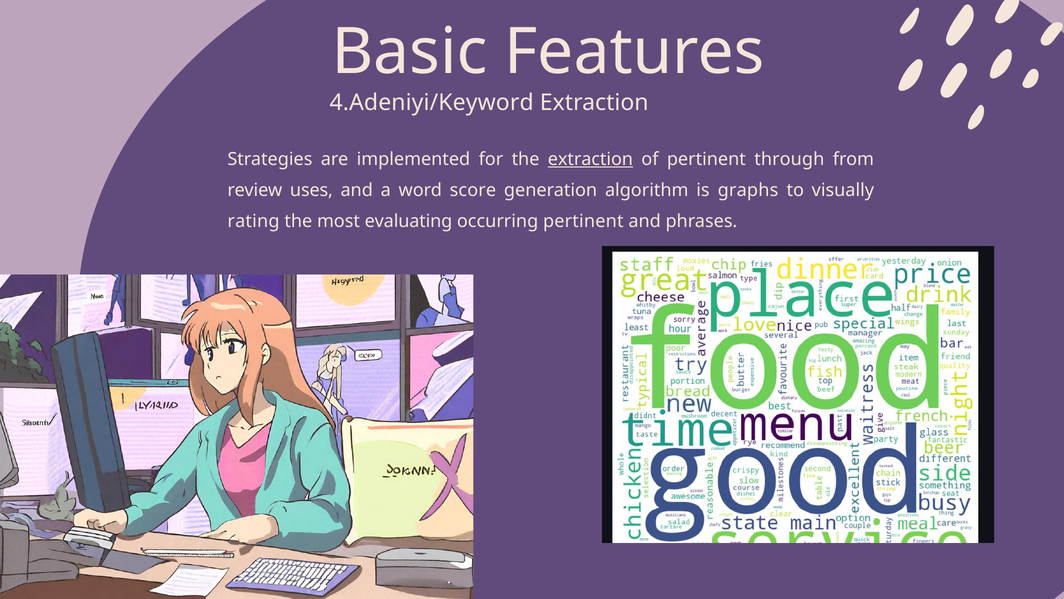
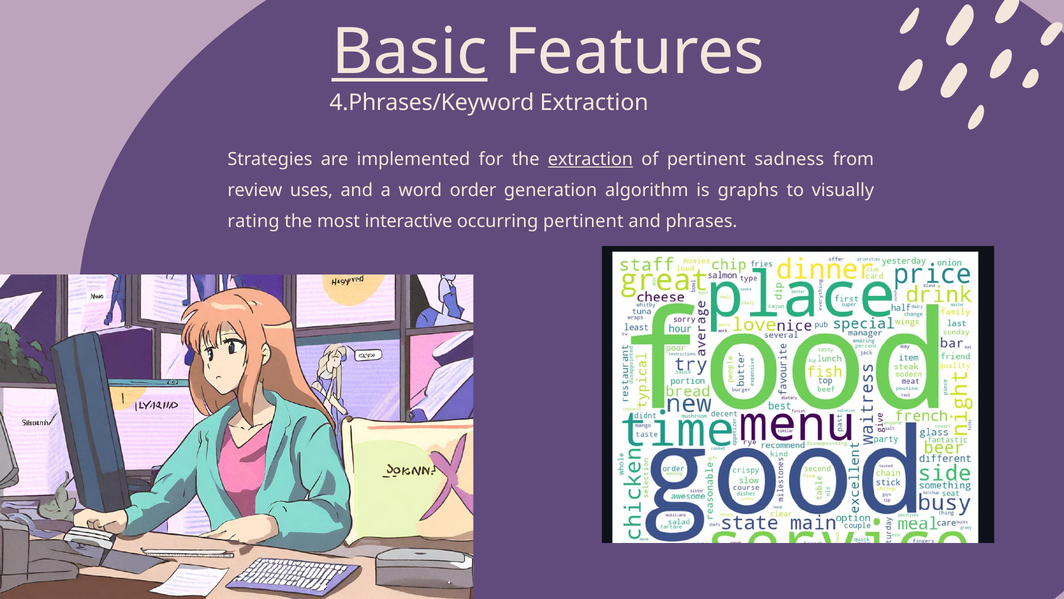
Basic underline: none -> present
4.Adeniyi/Keyword: 4.Adeniyi/Keyword -> 4.Phrases/Keyword
through: through -> sadness
score: score -> order
evaluating: evaluating -> interactive
